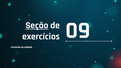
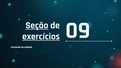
exercícios underline: none -> present
